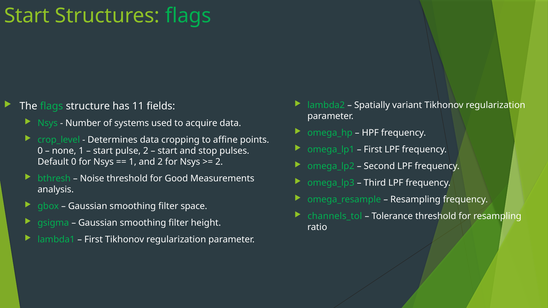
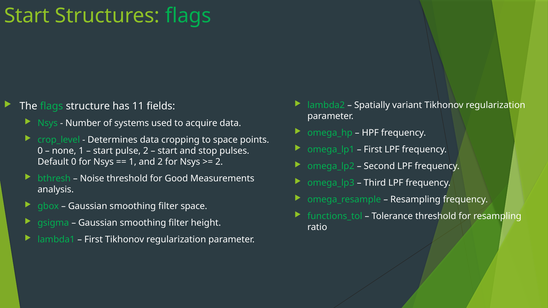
to affine: affine -> space
channels_tol: channels_tol -> functions_tol
